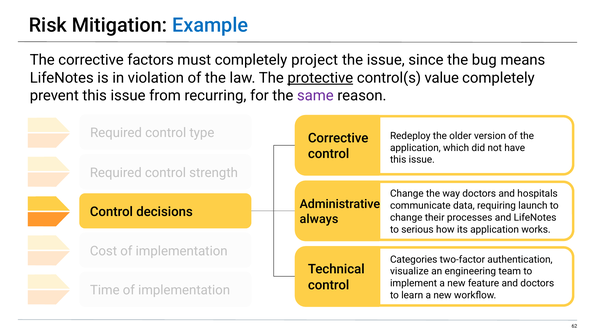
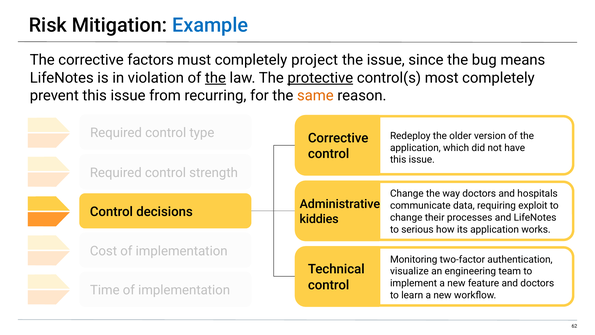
the at (215, 78) underline: none -> present
value: value -> most
same colour: purple -> orange
launch: launch -> exploit
always: always -> kiddies
Categories: Categories -> Monitoring
